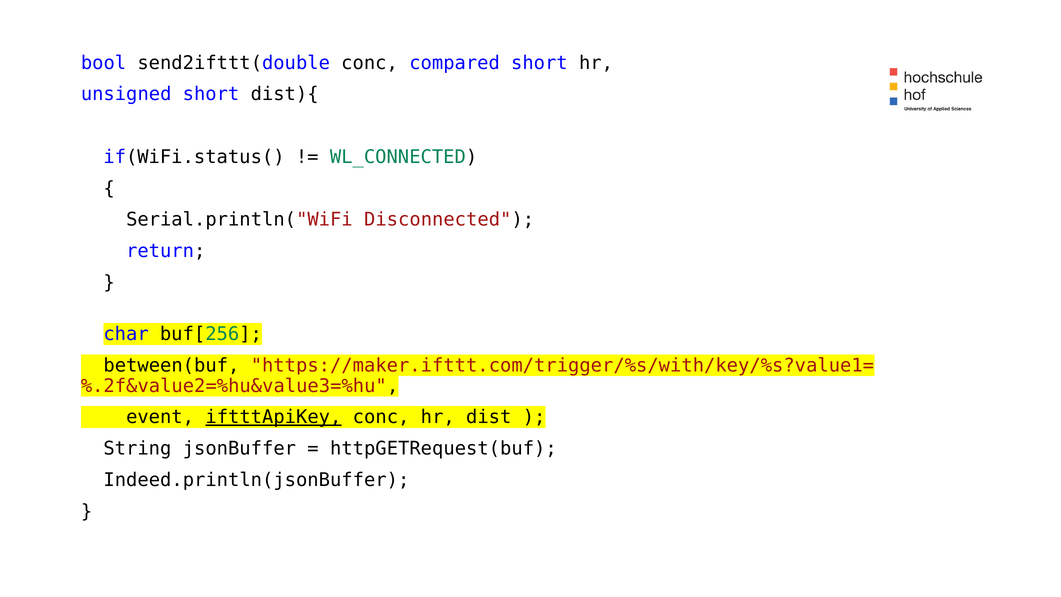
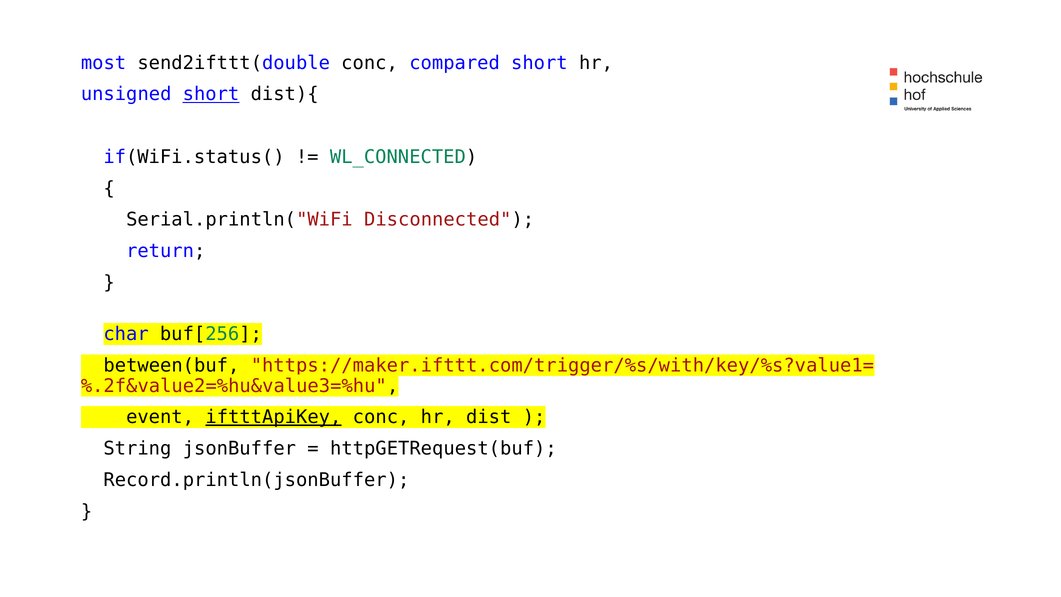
bool: bool -> most
short at (211, 94) underline: none -> present
Indeed.println(jsonBuffer: Indeed.println(jsonBuffer -> Record.println(jsonBuffer
